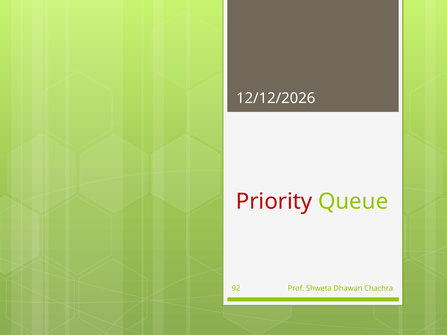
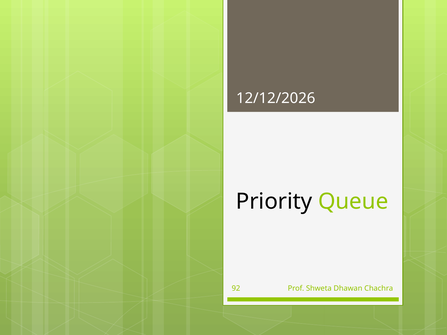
Priority colour: red -> black
